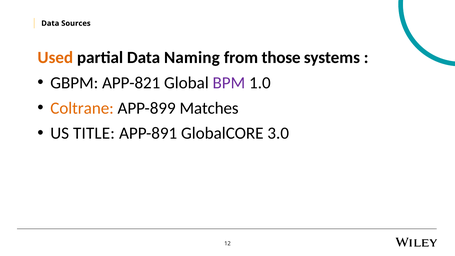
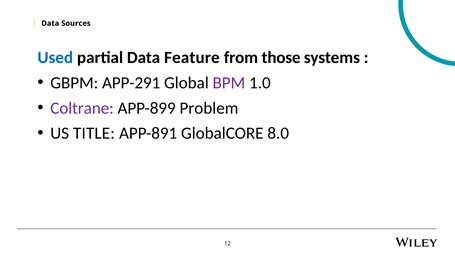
Used colour: orange -> blue
Naming: Naming -> Feature
APP-821: APP-821 -> APP-291
Coltrane colour: orange -> purple
Matches: Matches -> Problem
3.0: 3.0 -> 8.0
